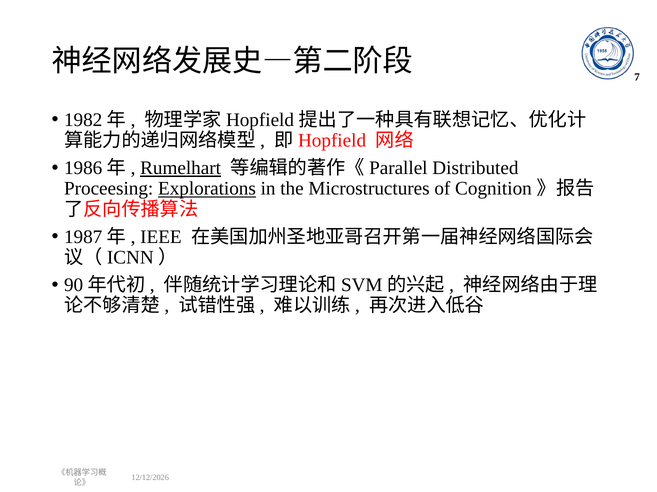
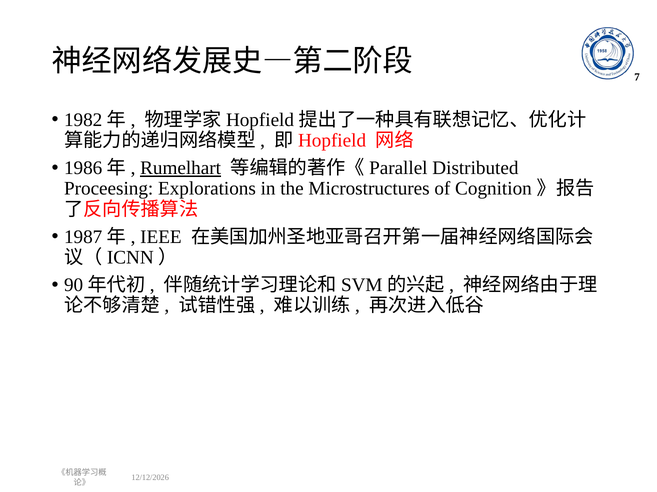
Explorations underline: present -> none
